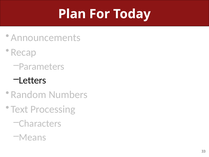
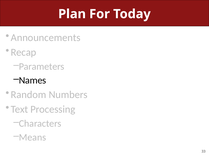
Letters: Letters -> Names
